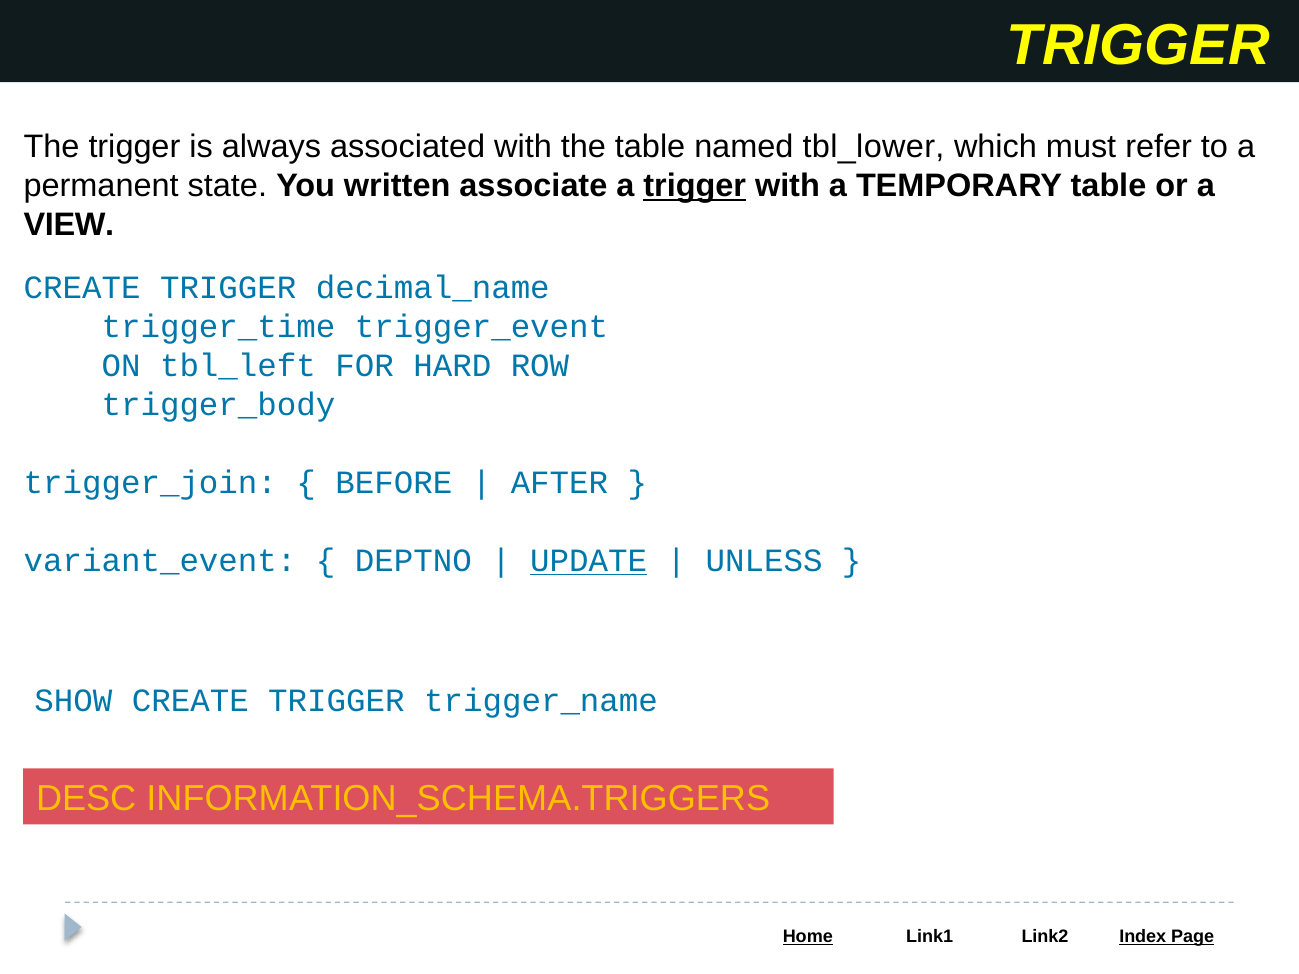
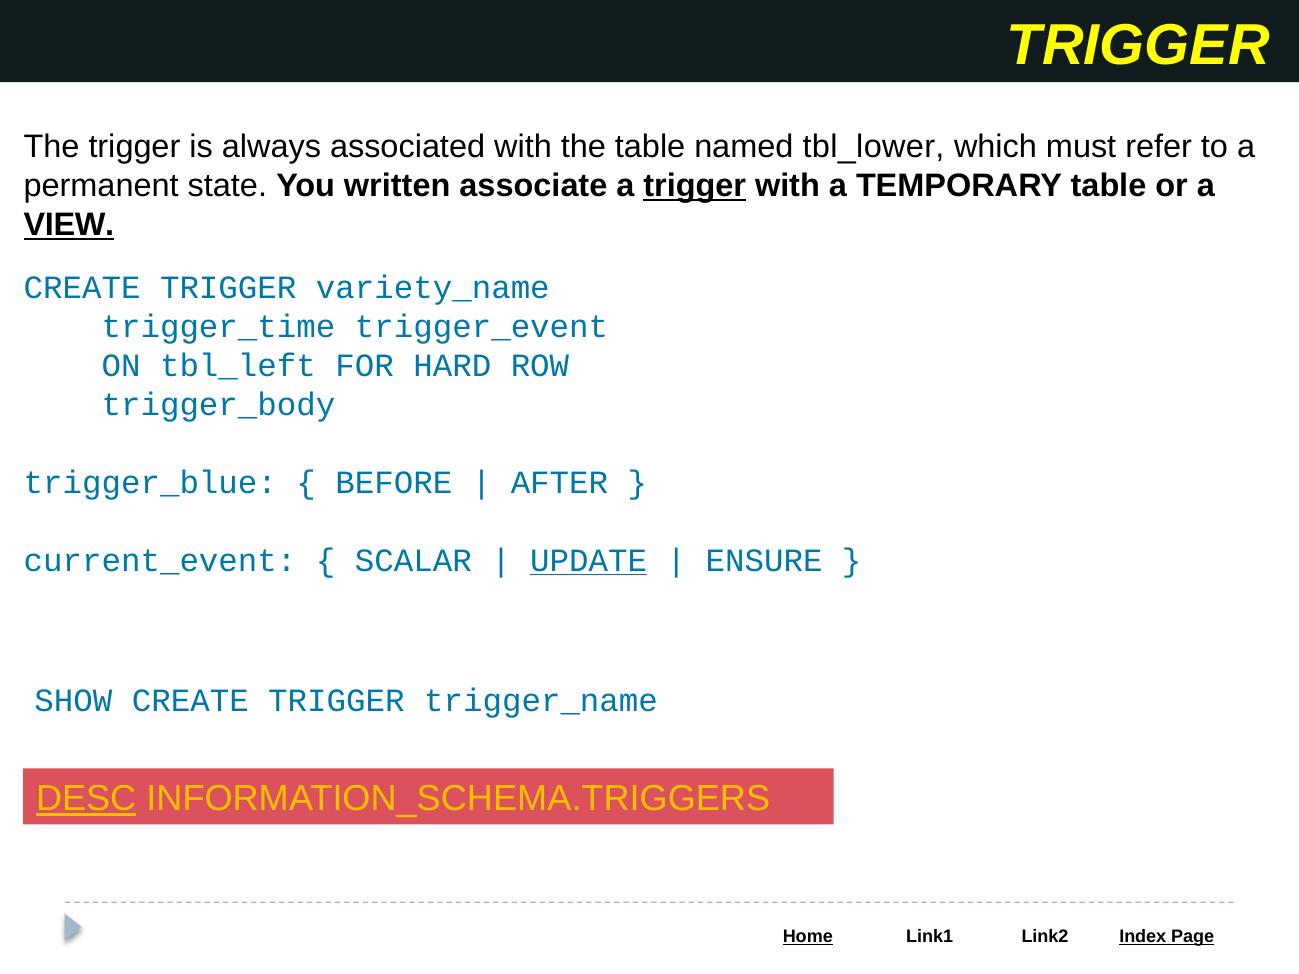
VIEW underline: none -> present
decimal_name: decimal_name -> variety_name
trigger_join: trigger_join -> trigger_blue
variant_event: variant_event -> current_event
DEPTNO: DEPTNO -> SCALAR
UNLESS: UNLESS -> ENSURE
DESC underline: none -> present
